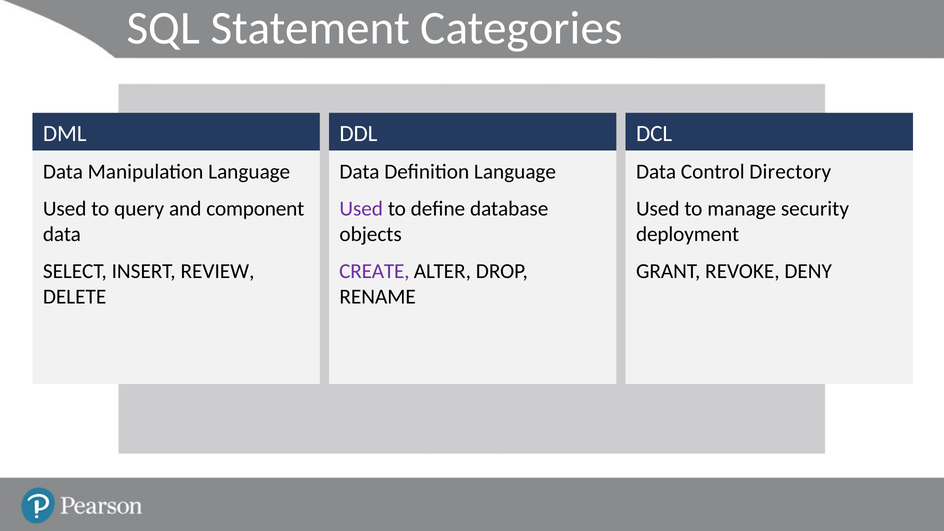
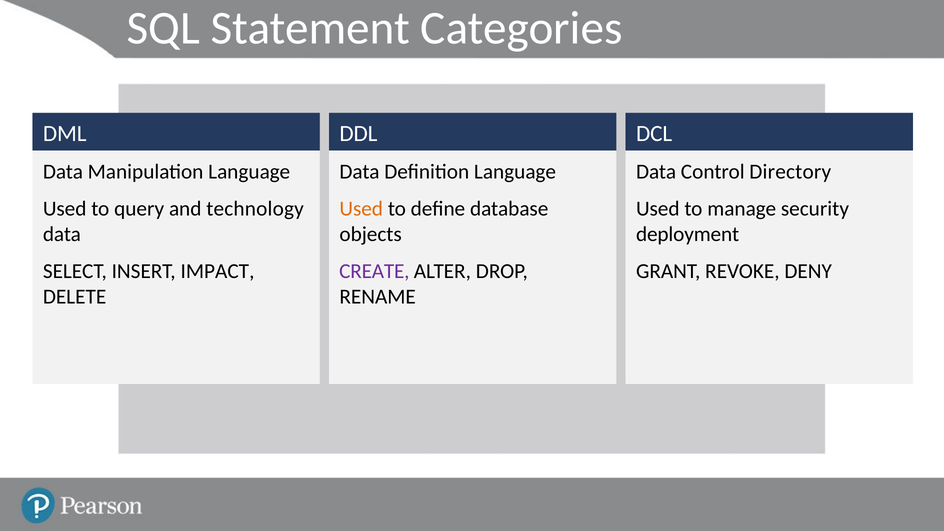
component: component -> technology
Used at (361, 209) colour: purple -> orange
REVIEW: REVIEW -> IMPACT
